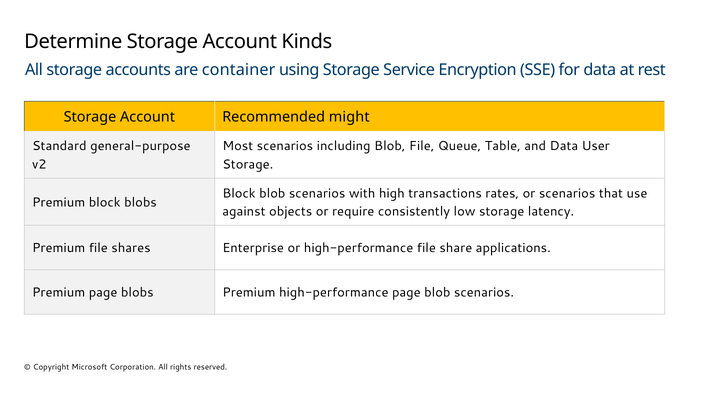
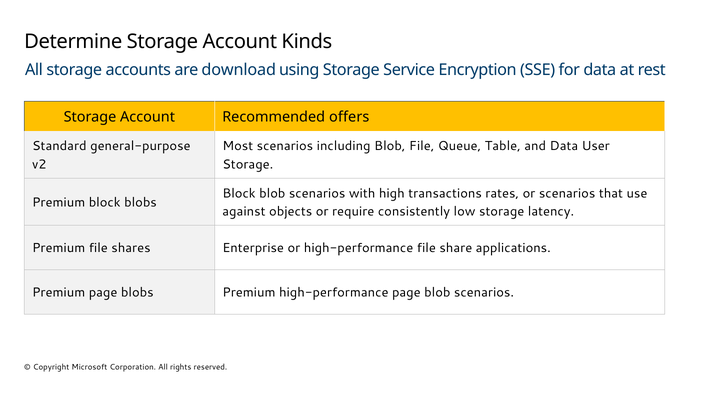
container: container -> download
might: might -> offers
